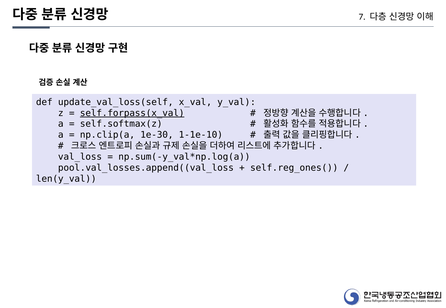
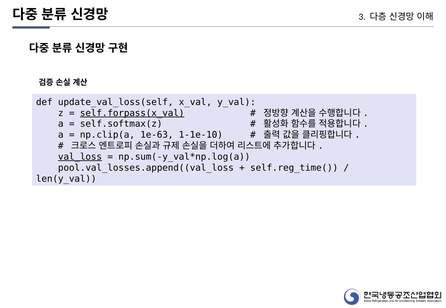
7: 7 -> 3
1e-30: 1e-30 -> 1e-63
val_loss underline: none -> present
self.reg_ones(: self.reg_ones( -> self.reg_time(
